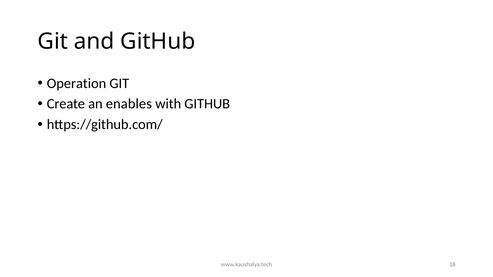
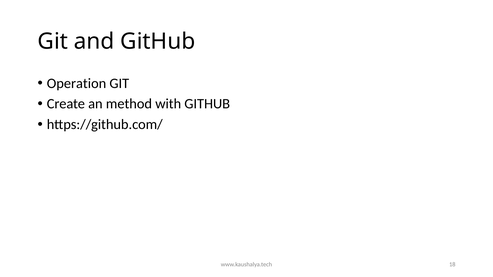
enables: enables -> method
